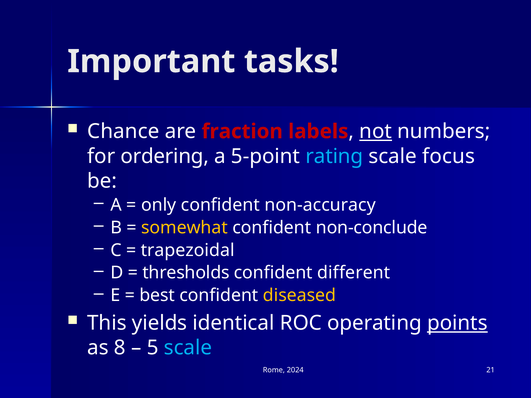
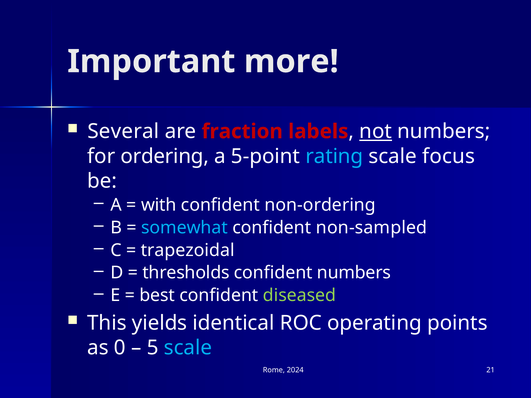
tasks: tasks -> more
Chance: Chance -> Several
only: only -> with
non-accuracy: non-accuracy -> non-ordering
somewhat colour: yellow -> light blue
non-conclude: non-conclude -> non-sampled
confident different: different -> numbers
diseased colour: yellow -> light green
points underline: present -> none
8: 8 -> 0
